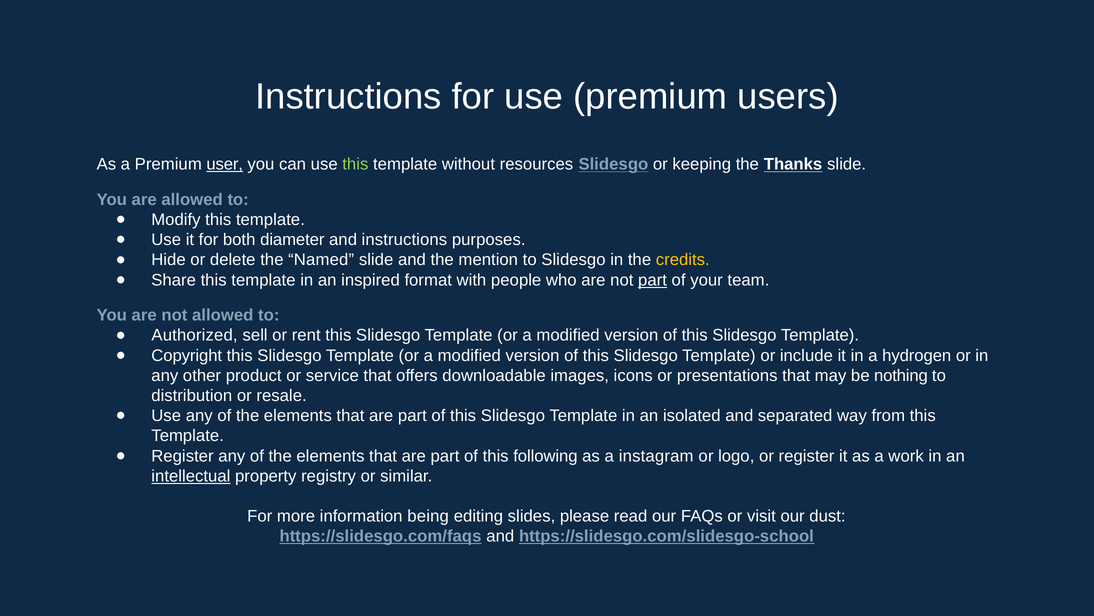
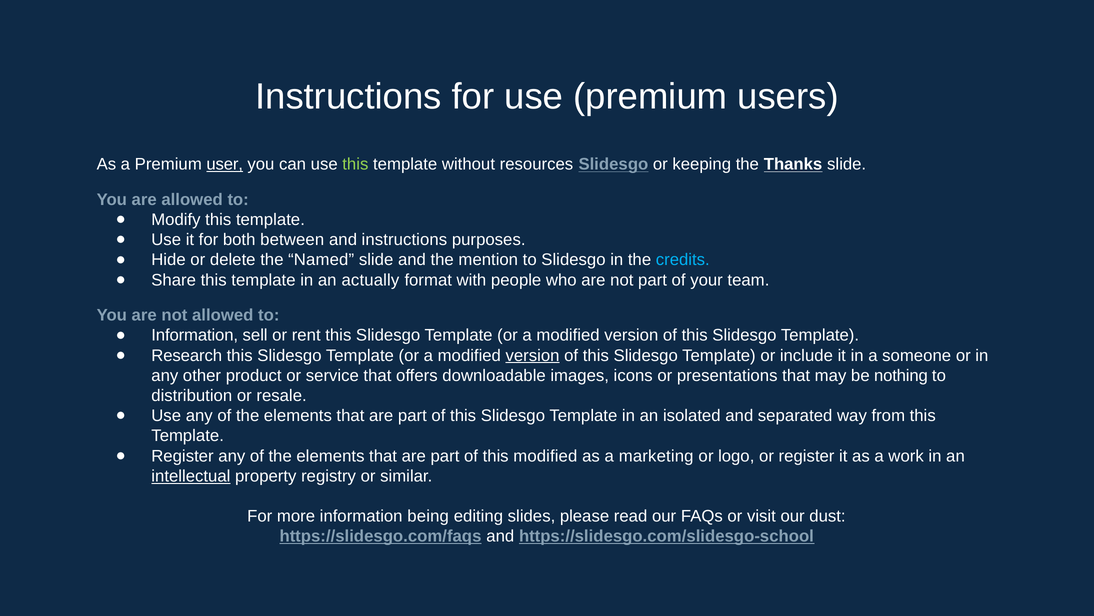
diameter: diameter -> between
credits colour: yellow -> light blue
inspired: inspired -> actually
part at (653, 280) underline: present -> none
Authorized at (195, 335): Authorized -> Information
Copyright: Copyright -> Research
version at (533, 355) underline: none -> present
hydrogen: hydrogen -> someone
this following: following -> modified
instagram: instagram -> marketing
